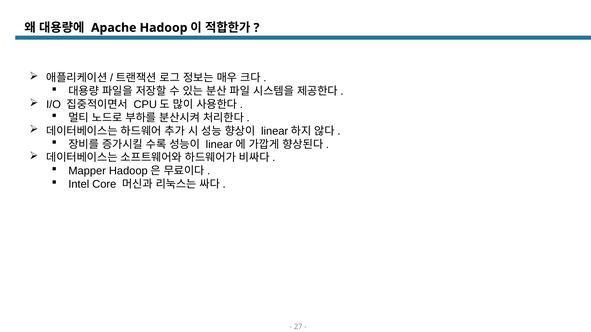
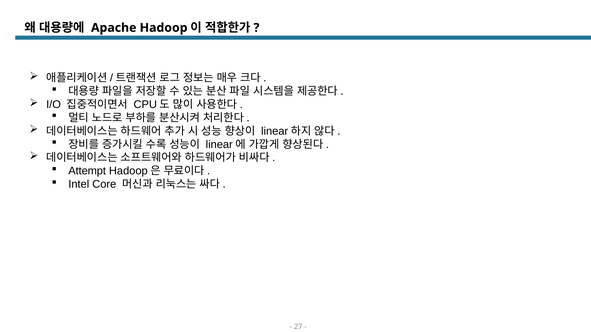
Mapper: Mapper -> Attempt
